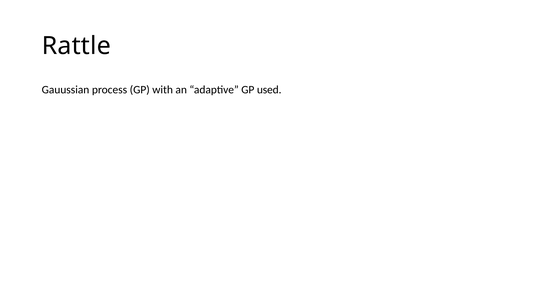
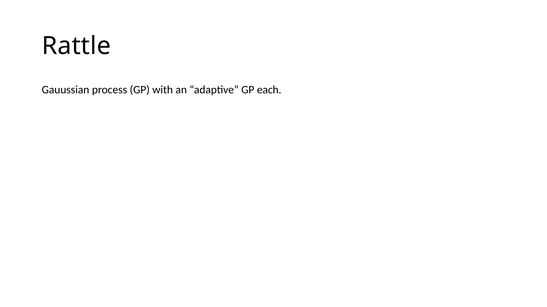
used: used -> each
